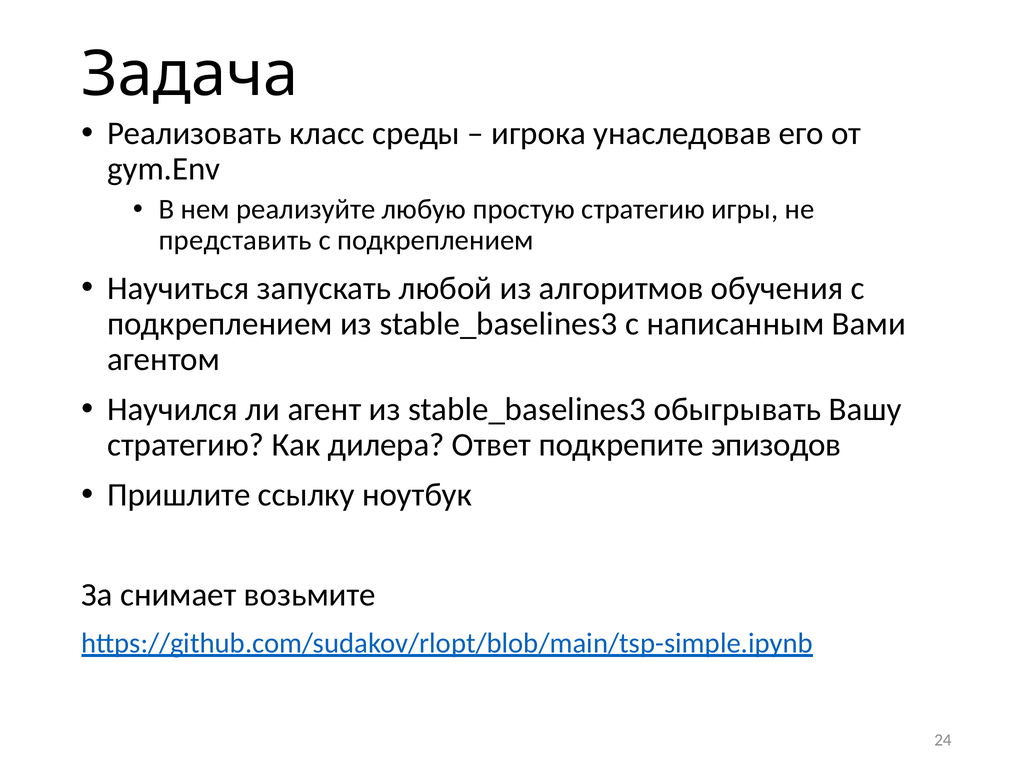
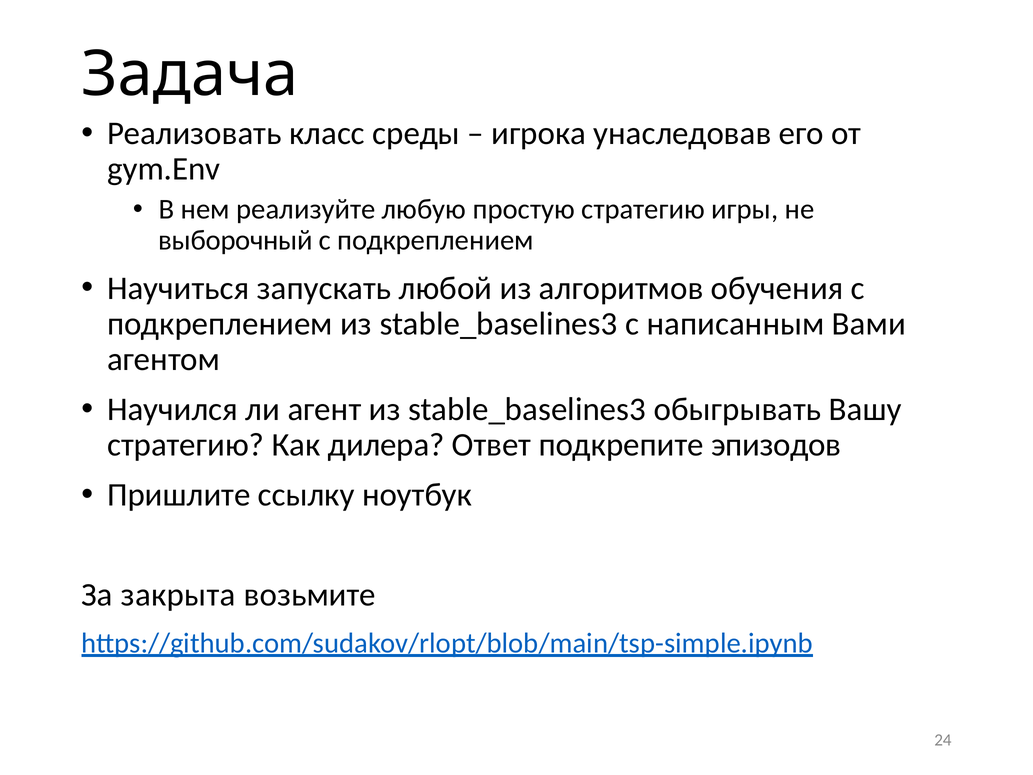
представить: представить -> выборочный
снимает: снимает -> закрыта
